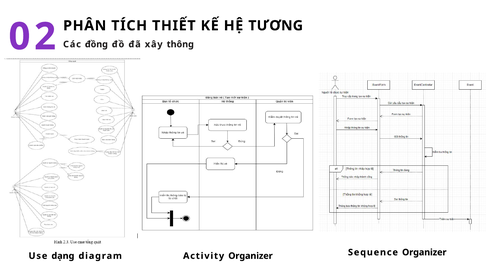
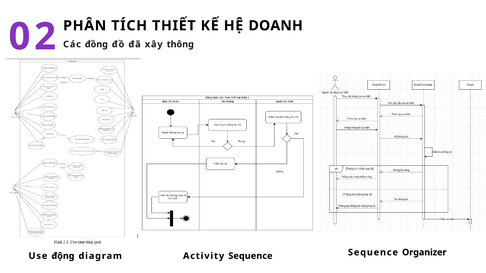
TƯƠNG: TƯƠNG -> DOANH
dạng: dạng -> động
Activity Organizer: Organizer -> Sequence
